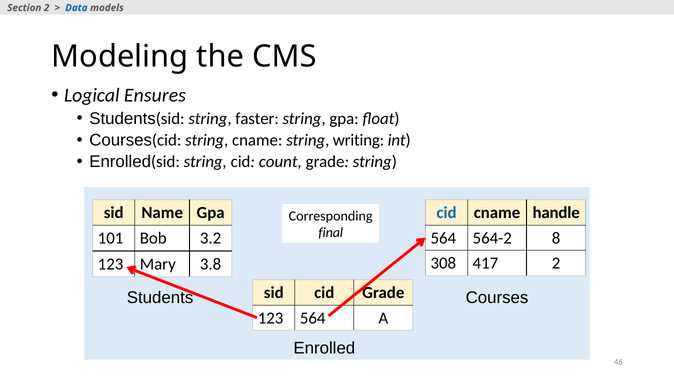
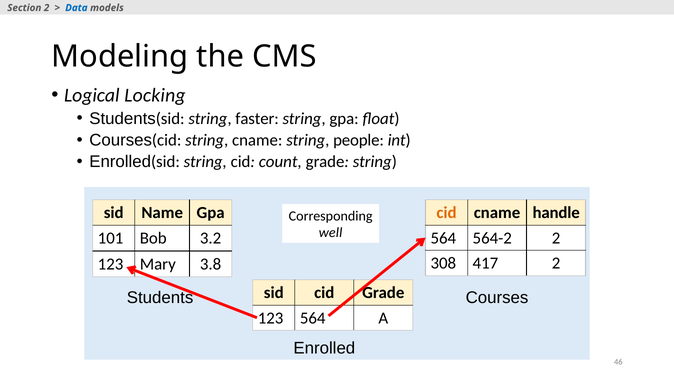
Ensures: Ensures -> Locking
writing: writing -> people
cid at (446, 213) colour: blue -> orange
final: final -> well
564-2 8: 8 -> 2
